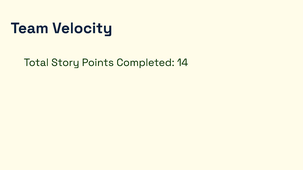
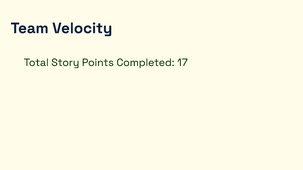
14: 14 -> 17
